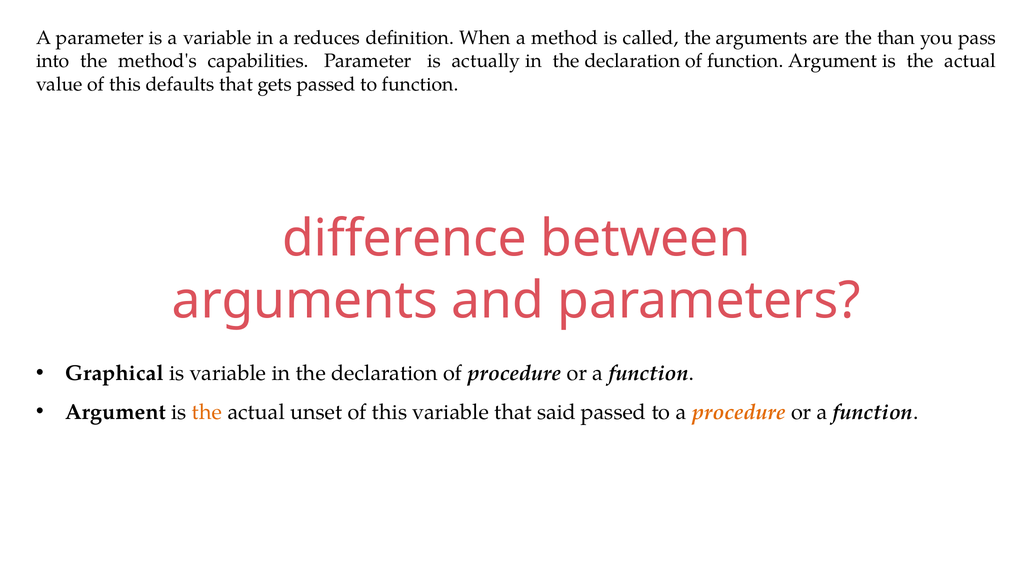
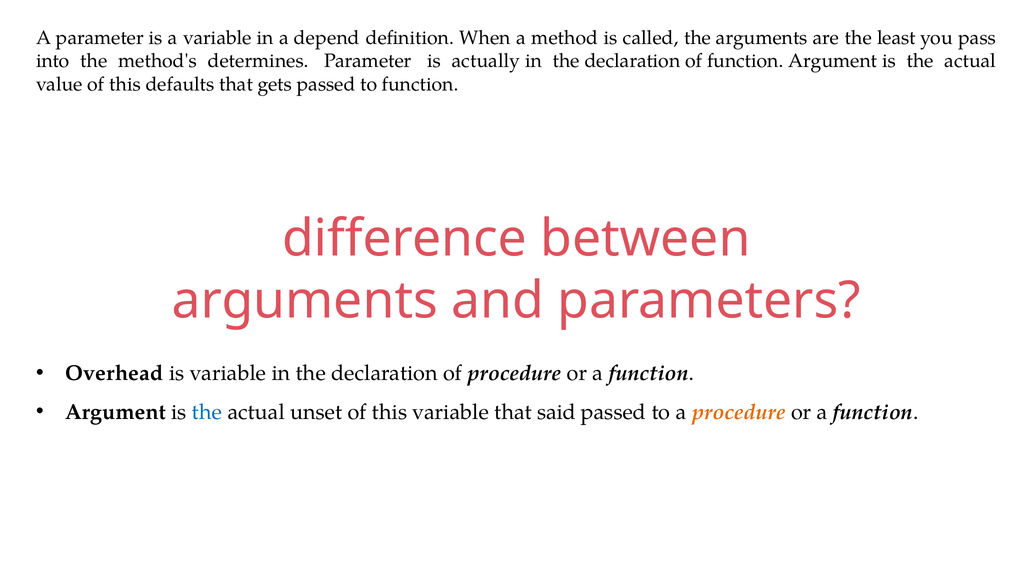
reduces: reduces -> depend
than: than -> least
capabilities: capabilities -> determines
Graphical: Graphical -> Overhead
the at (207, 412) colour: orange -> blue
